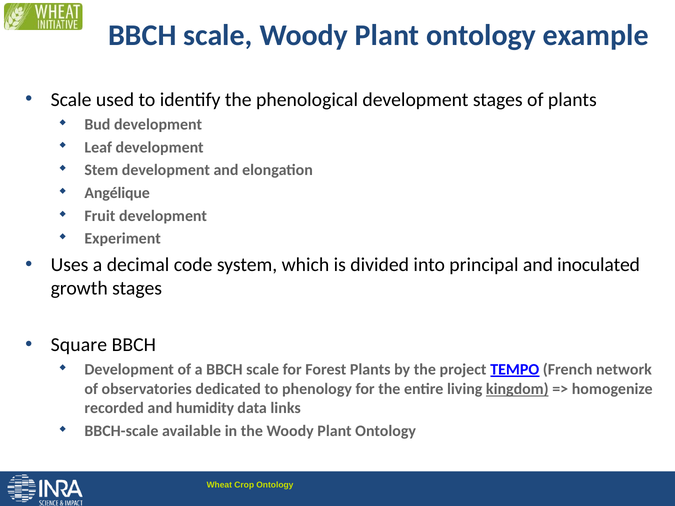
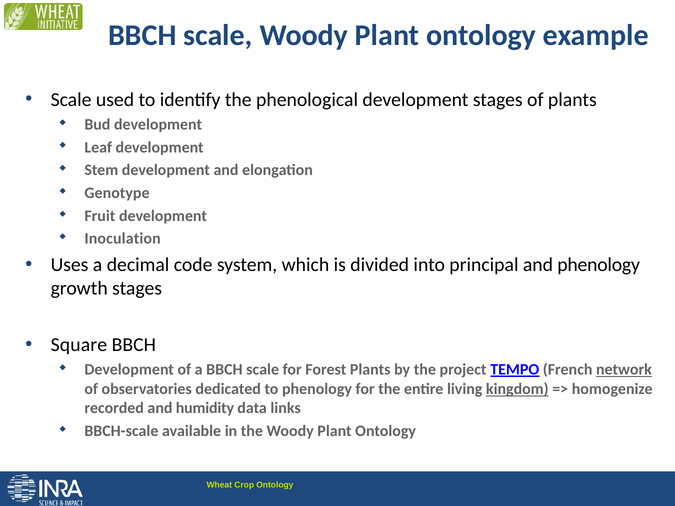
Angélique: Angélique -> Genotype
Experiment: Experiment -> Inoculation
and inoculated: inoculated -> phenology
network underline: none -> present
